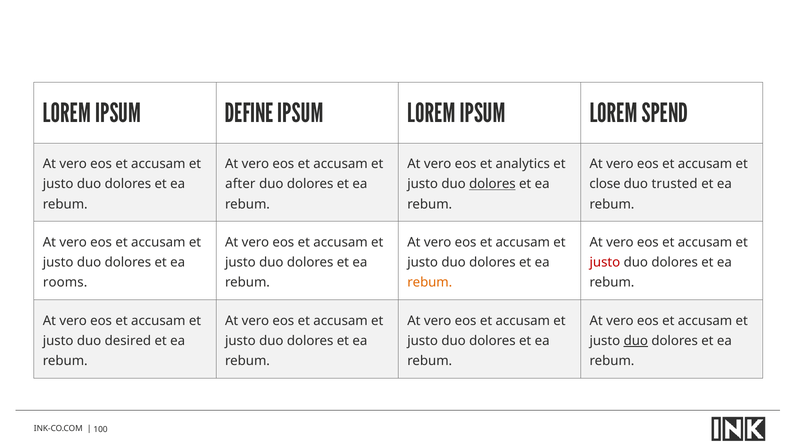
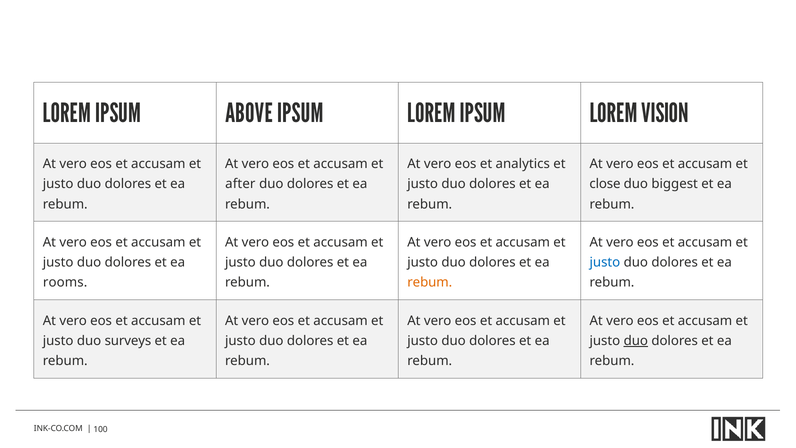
DEFINE: DEFINE -> ABOVE
SPEND: SPEND -> VISION
dolores at (492, 184) underline: present -> none
trusted: trusted -> biggest
justo at (605, 262) colour: red -> blue
desired: desired -> surveys
